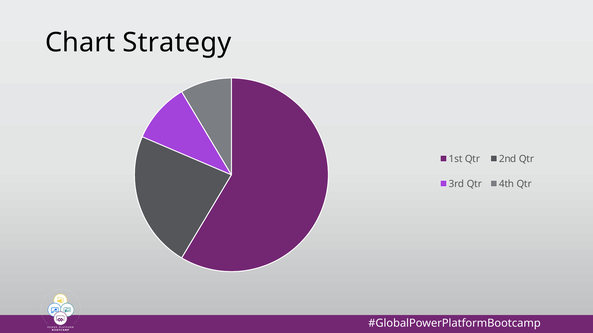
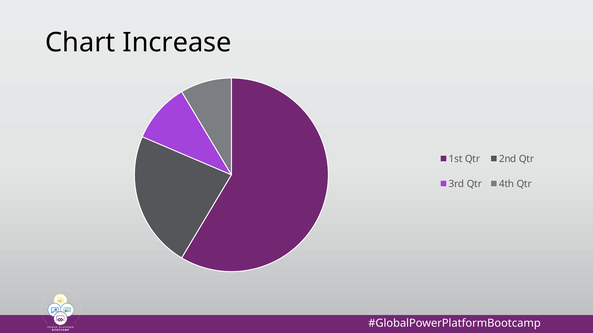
Strategy: Strategy -> Increase
